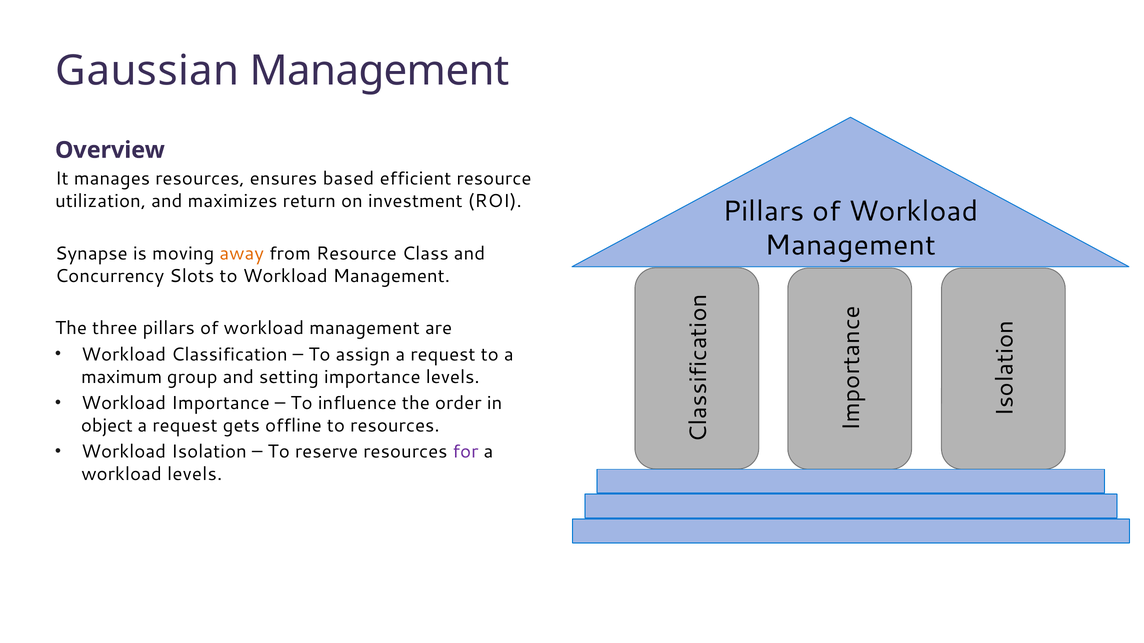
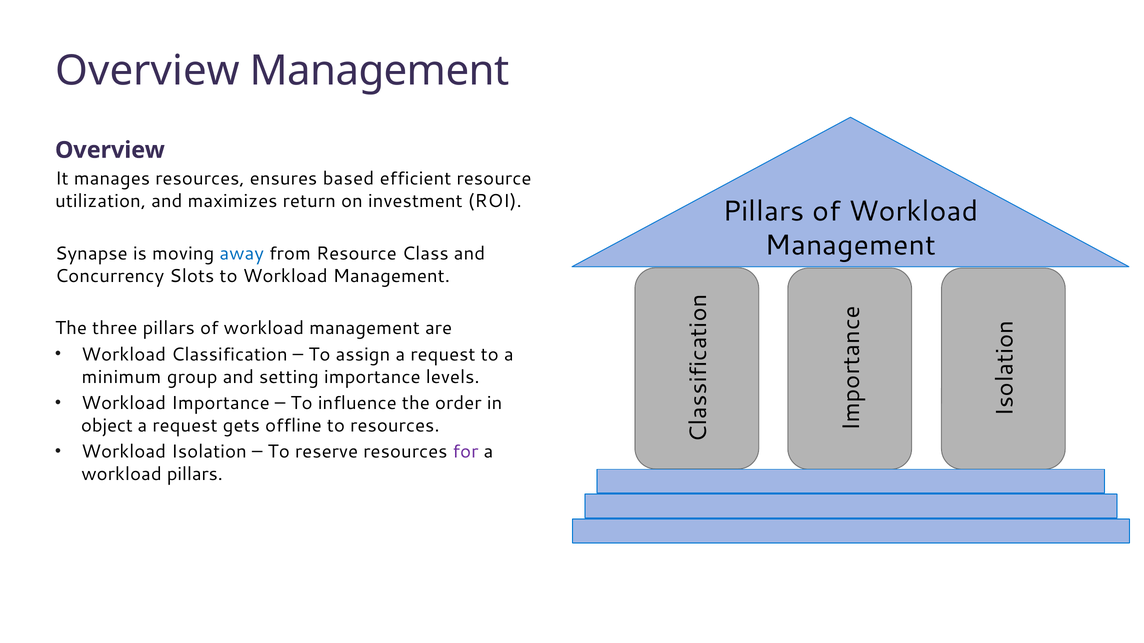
Gaussian at (147, 71): Gaussian -> Overview
away colour: orange -> blue
maximum: maximum -> minimum
workload levels: levels -> pillars
